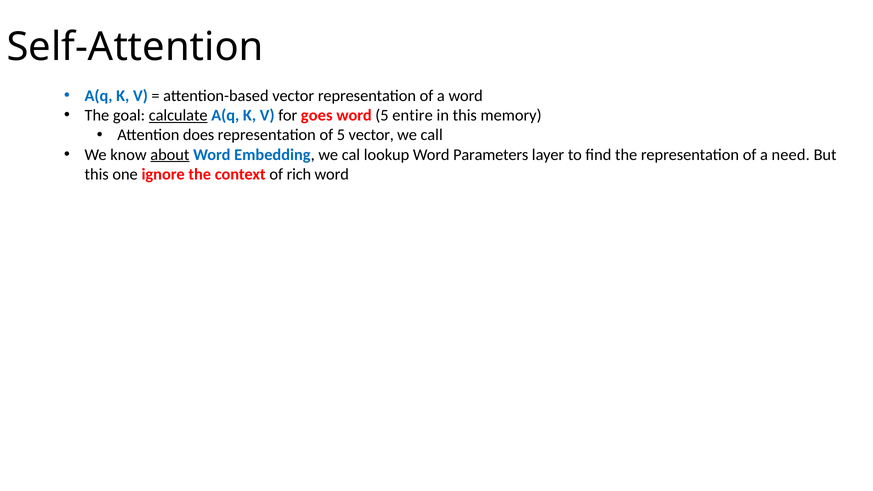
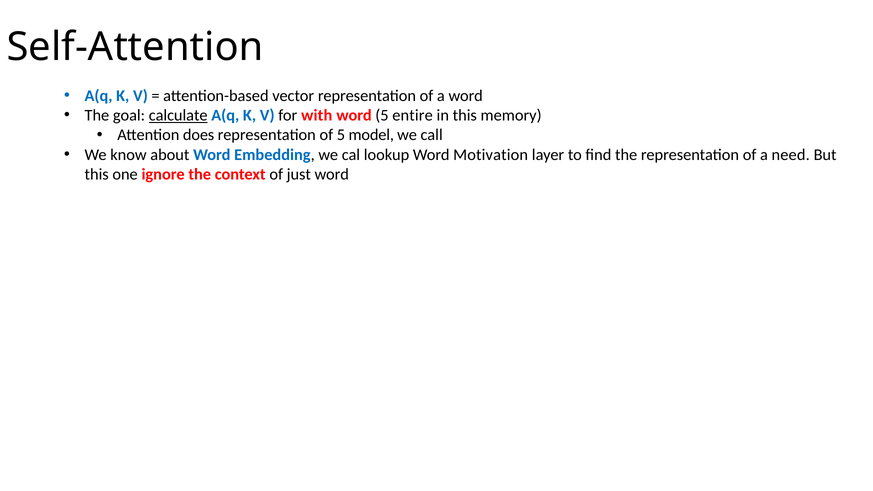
goes: goes -> with
5 vector: vector -> model
about underline: present -> none
Parameters: Parameters -> Motivation
rich: rich -> just
